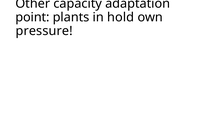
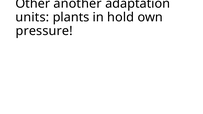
capacity: capacity -> another
point: point -> units
